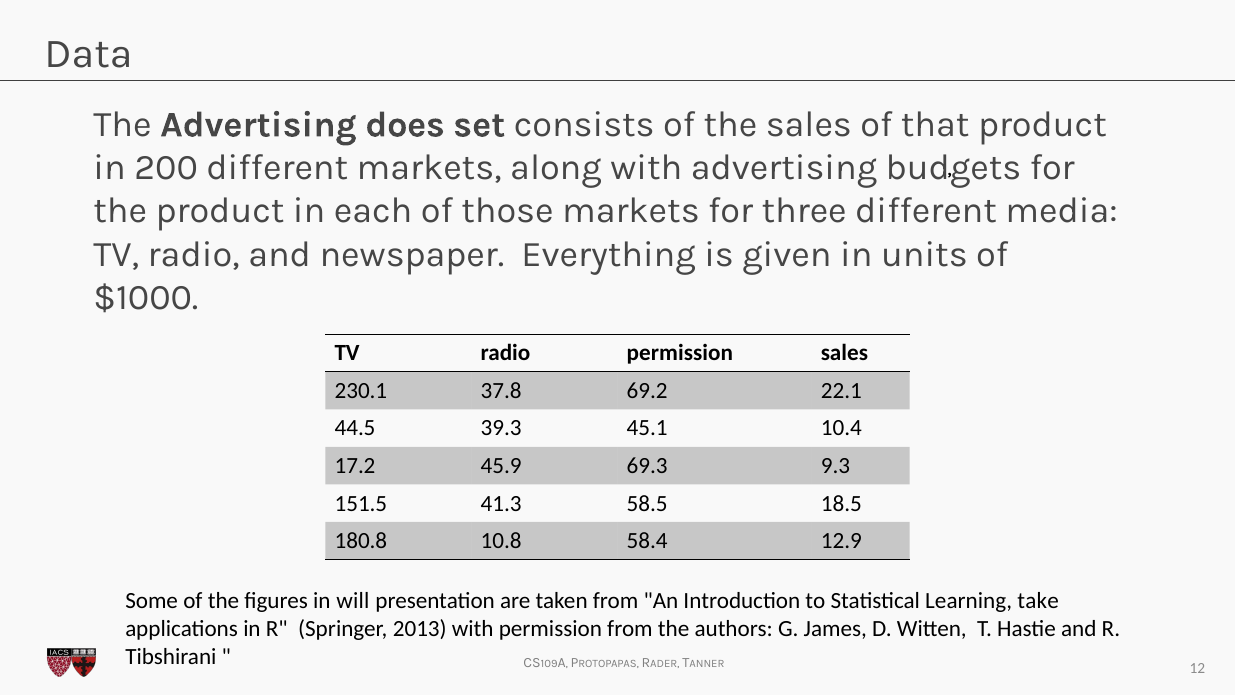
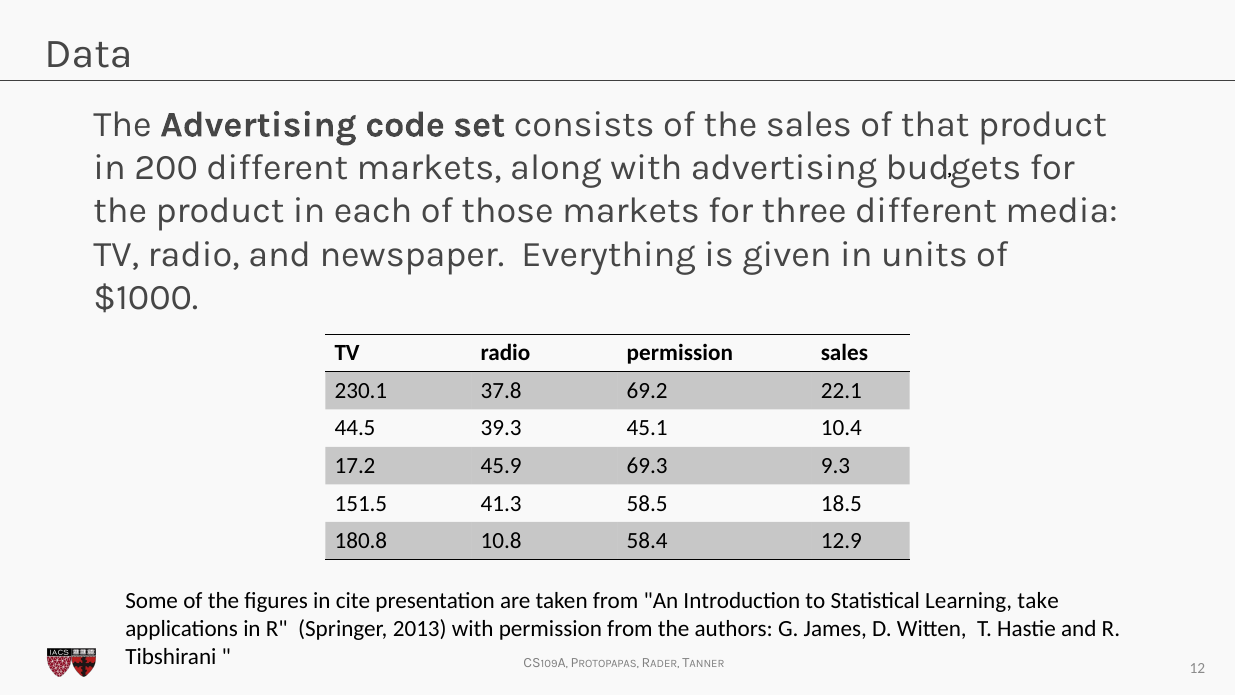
does: does -> code
will: will -> cite
